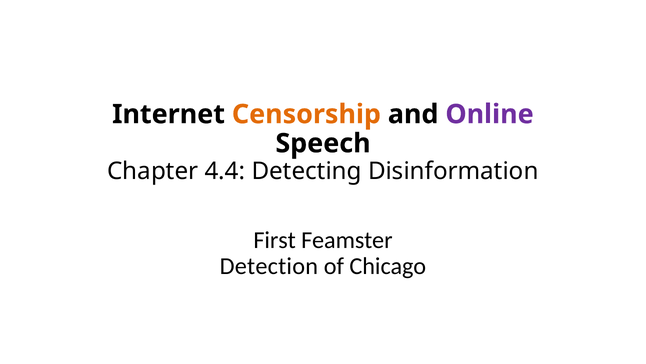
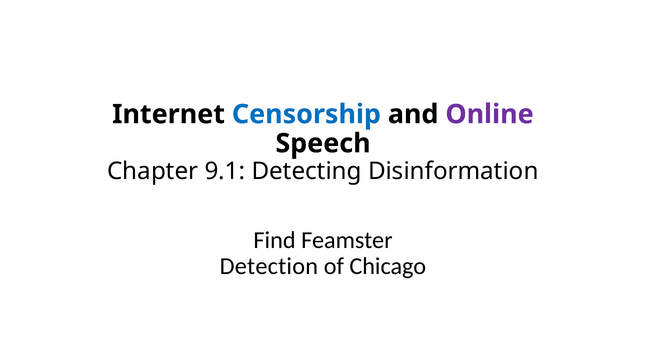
Censorship colour: orange -> blue
4.4: 4.4 -> 9.1
First: First -> Find
